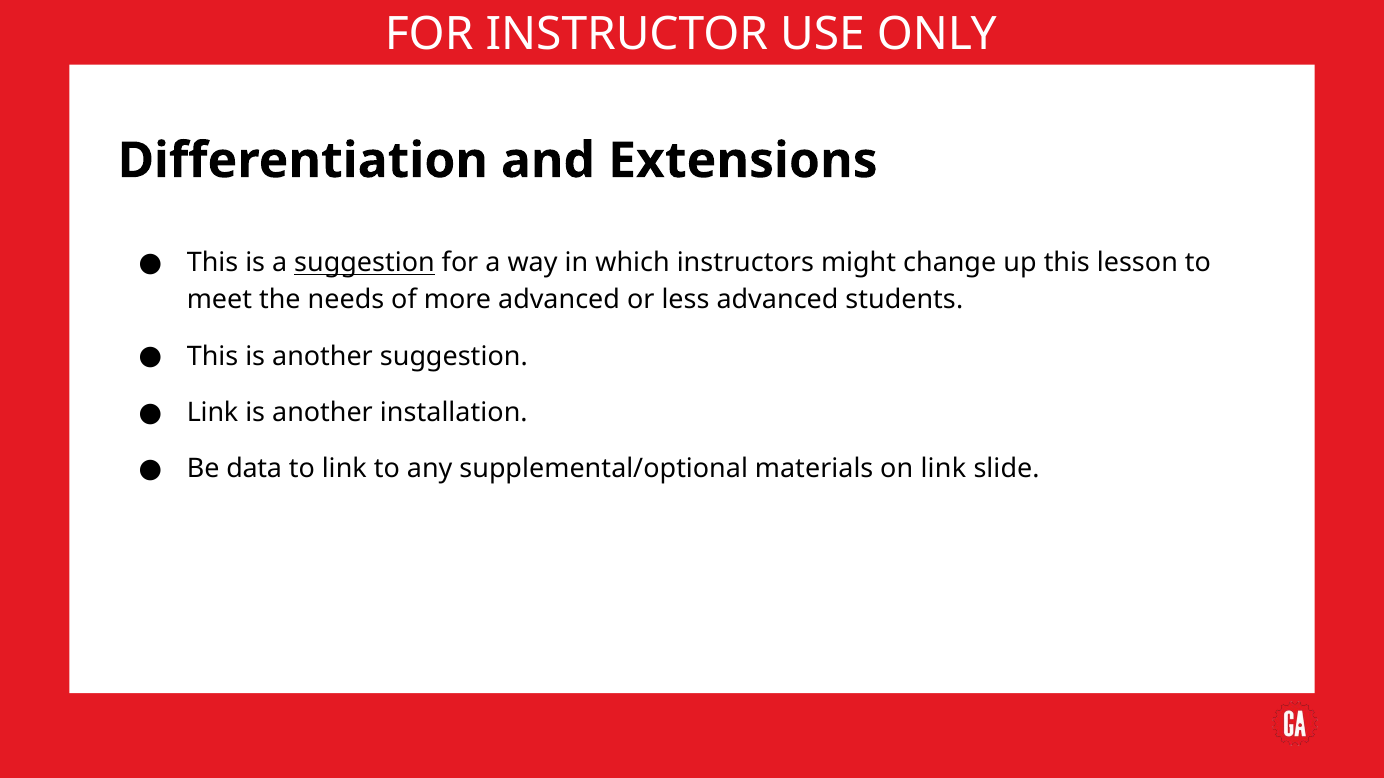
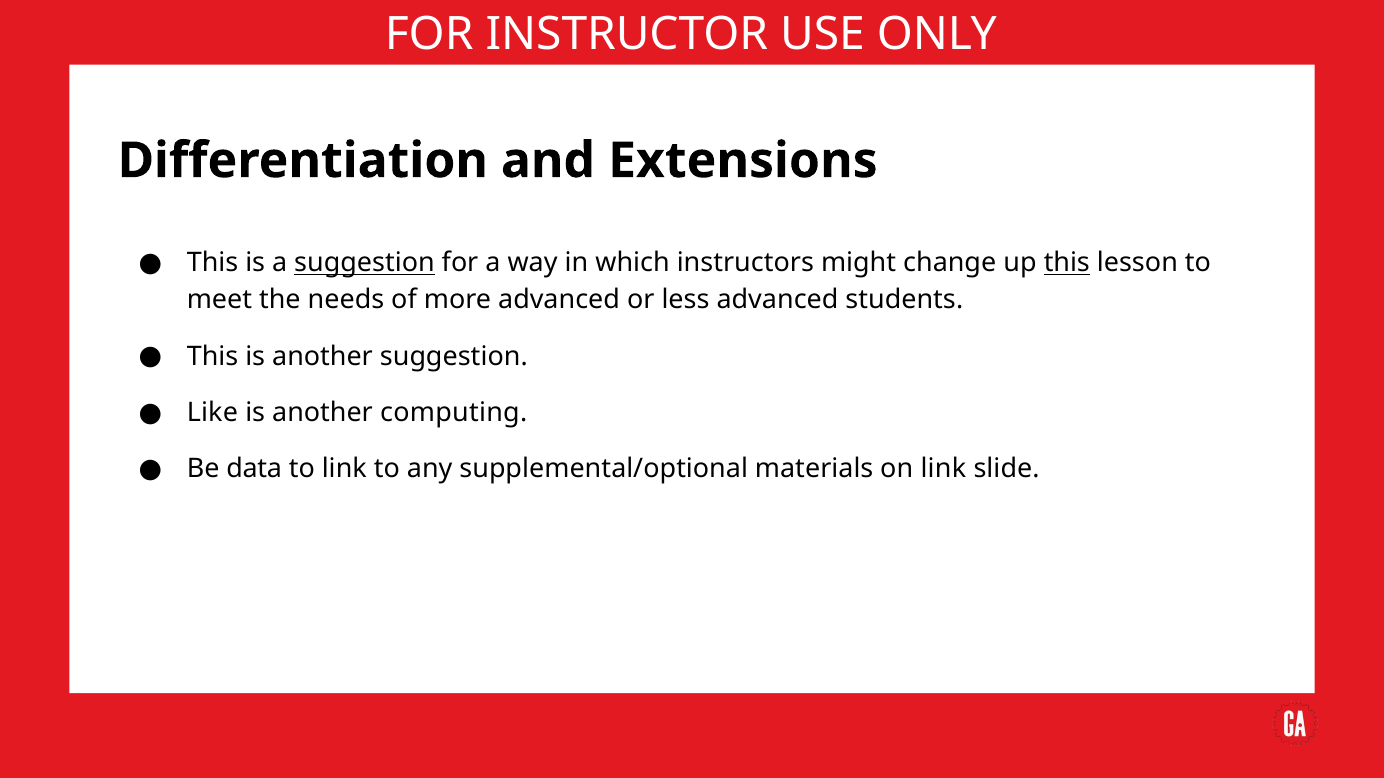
this at (1067, 263) underline: none -> present
Link at (213, 413): Link -> Like
installation: installation -> computing
